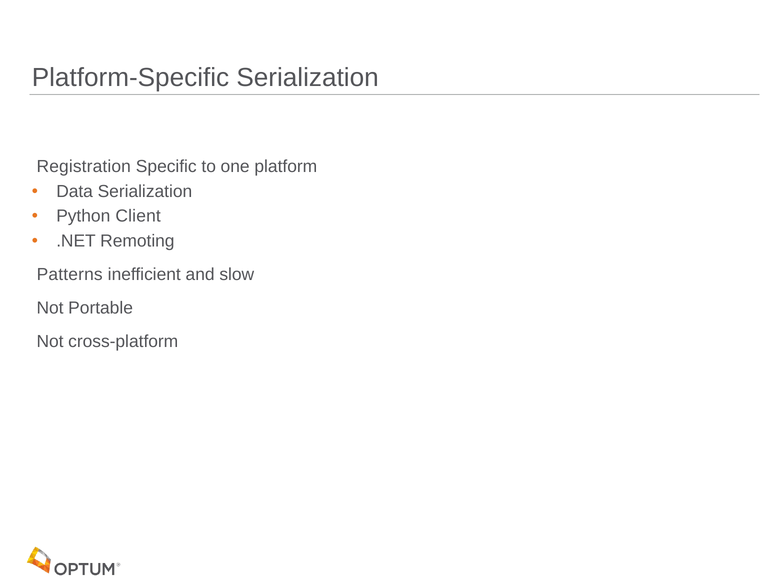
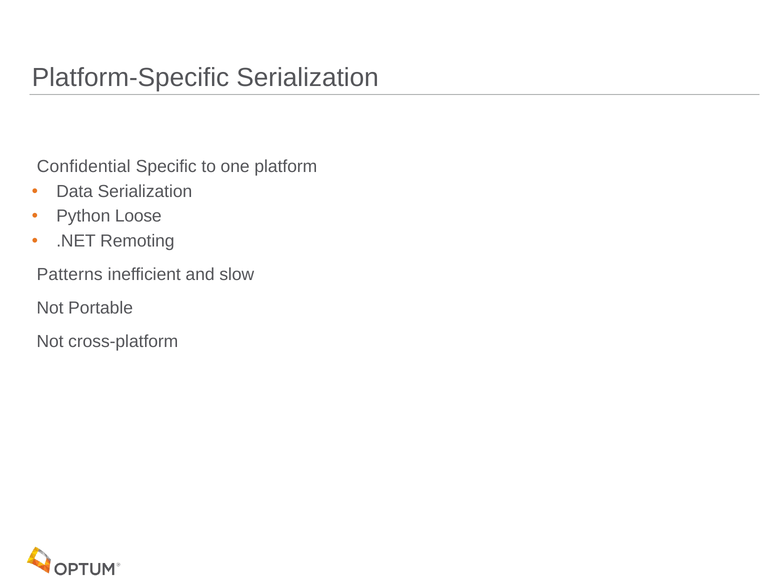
Registration: Registration -> Confidential
Client: Client -> Loose
